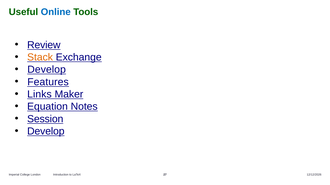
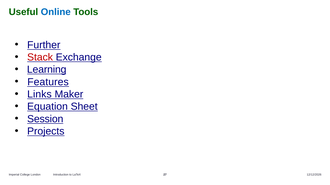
Review: Review -> Further
Stack colour: orange -> red
Develop at (47, 70): Develop -> Learning
Notes: Notes -> Sheet
Develop at (46, 132): Develop -> Projects
